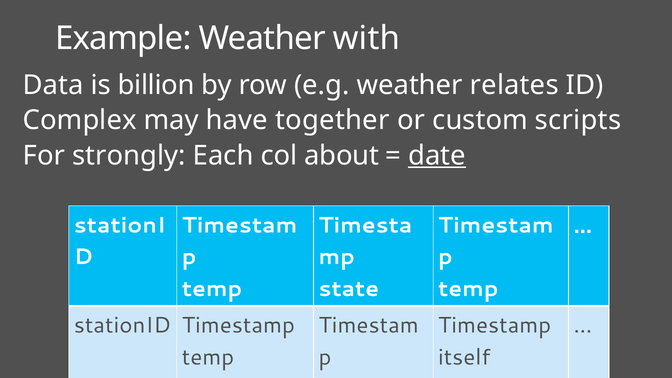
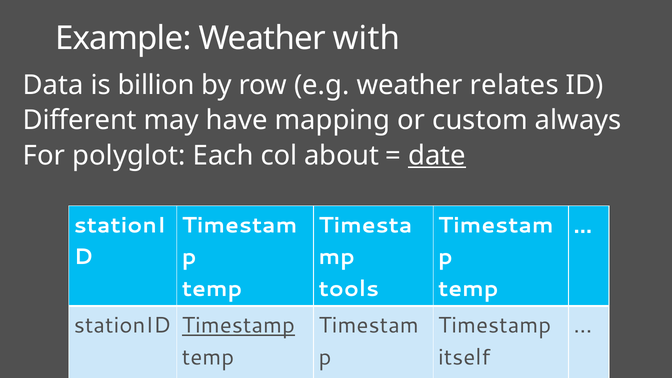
Complex: Complex -> Different
together: together -> mapping
scripts: scripts -> always
strongly: strongly -> polyglot
state: state -> tools
Timestamp at (238, 326) underline: none -> present
